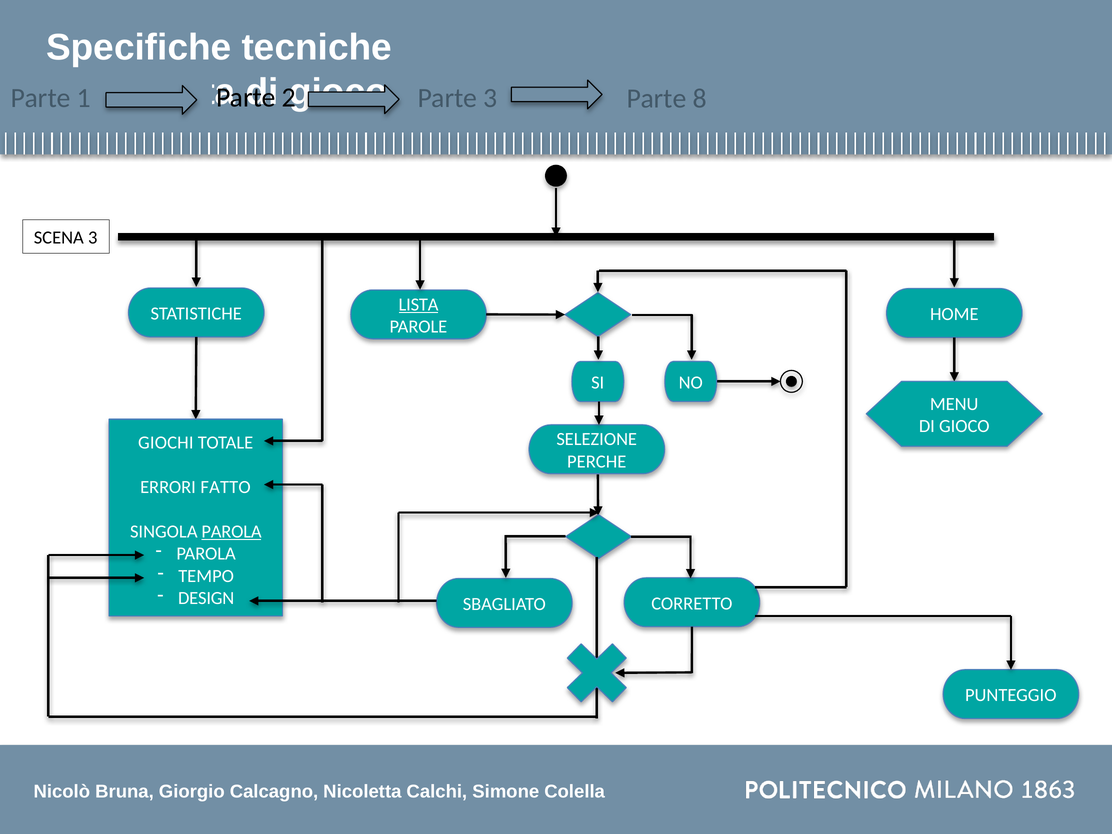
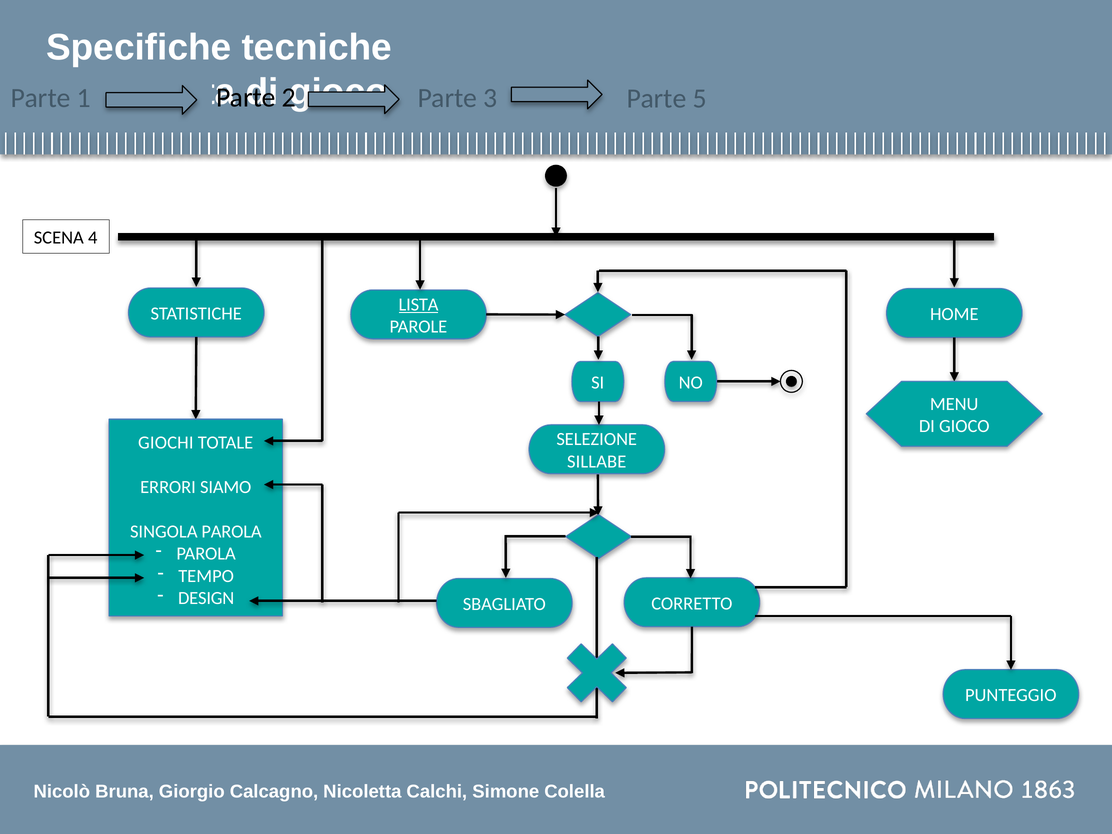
8: 8 -> 5
SCENA 3: 3 -> 4
PERCHE: PERCHE -> SILLABE
FATTO: FATTO -> SIAMO
PAROLA at (232, 532) underline: present -> none
